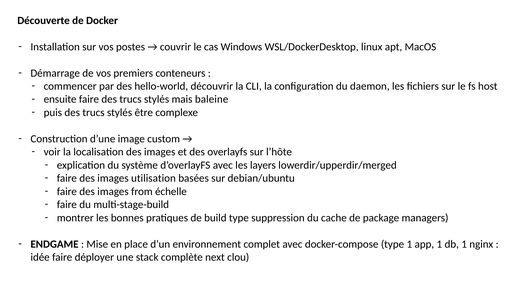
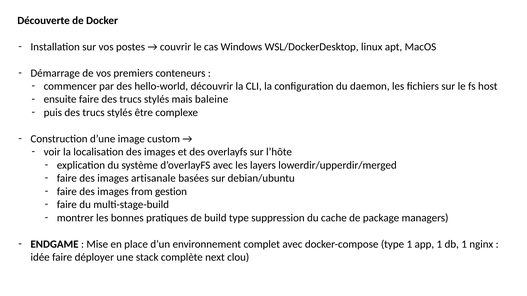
utilisation: utilisation -> artisanale
échelle: échelle -> gestion
